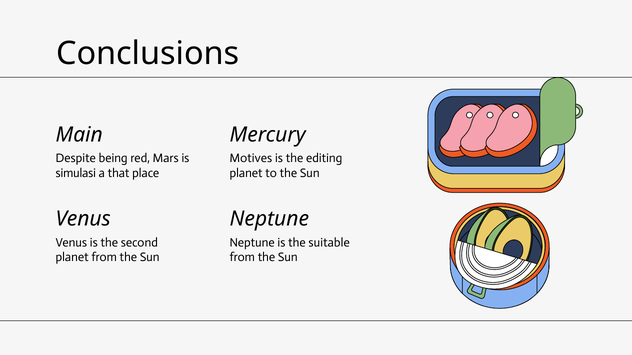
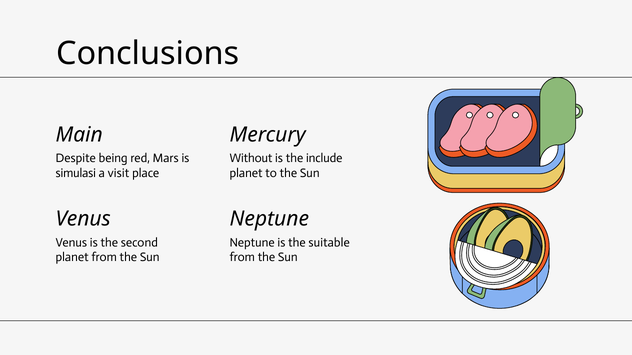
Motives: Motives -> Without
editing: editing -> include
that: that -> visit
